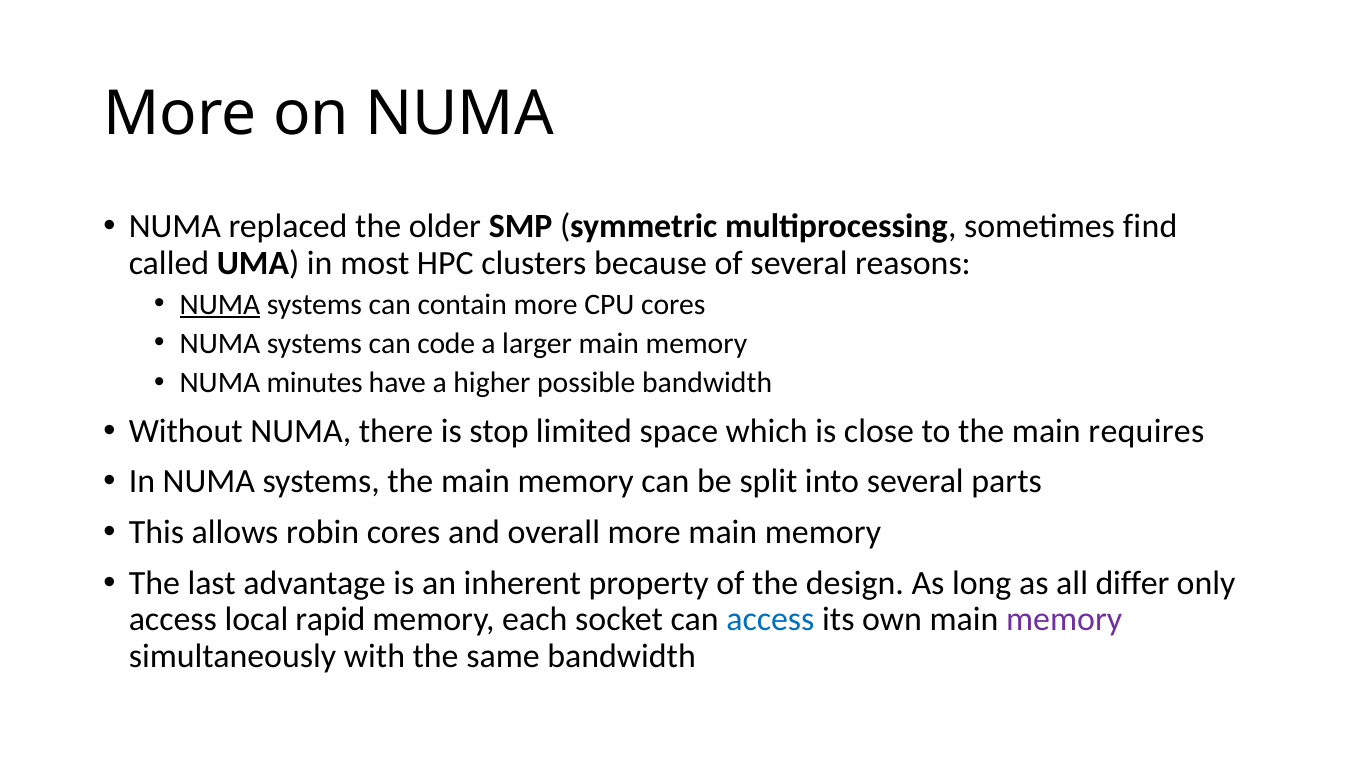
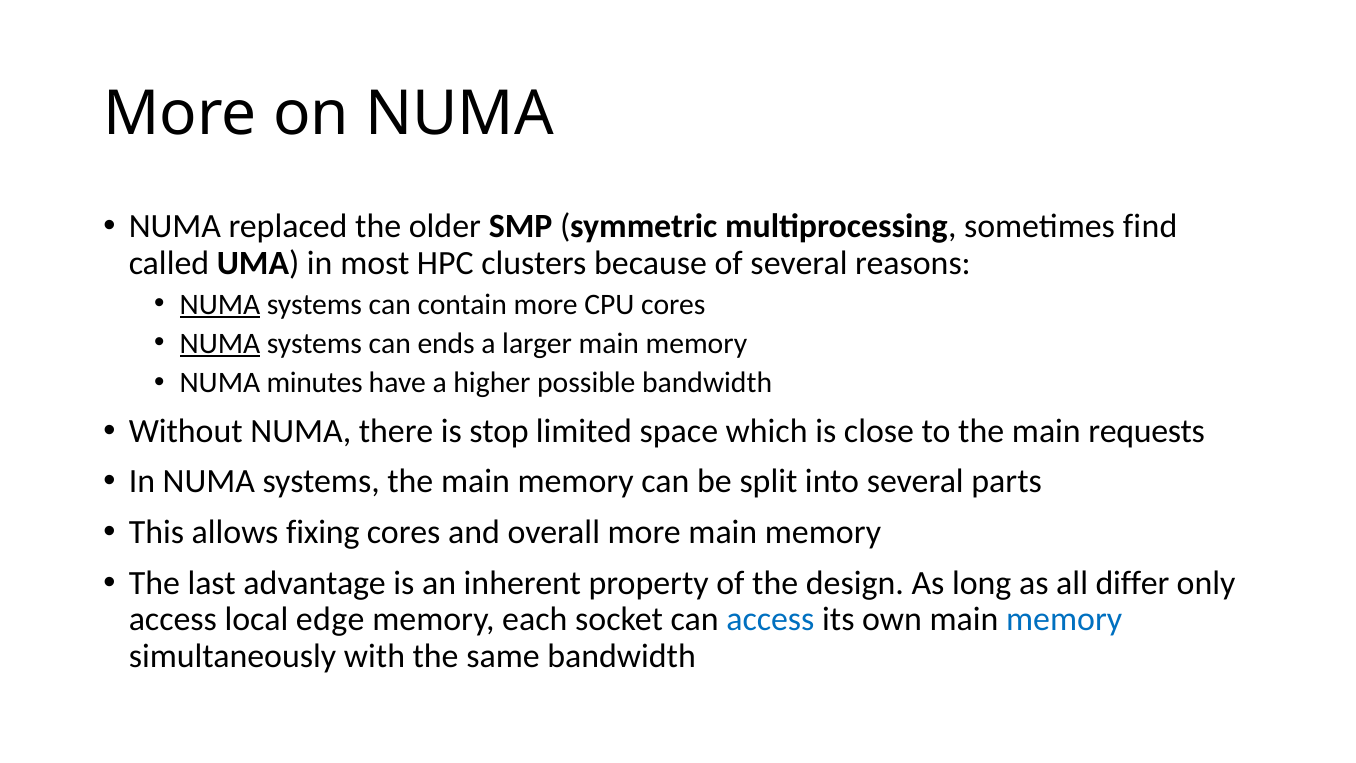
NUMA at (220, 343) underline: none -> present
code: code -> ends
requires: requires -> requests
robin: robin -> fixing
rapid: rapid -> edge
memory at (1064, 620) colour: purple -> blue
